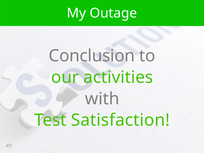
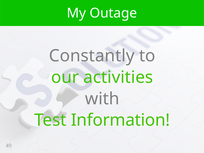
Conclusion: Conclusion -> Constantly
Satisfaction: Satisfaction -> Information
